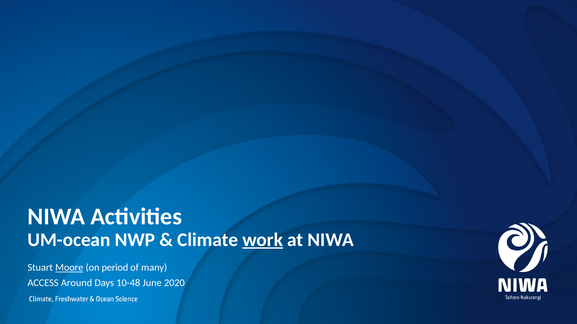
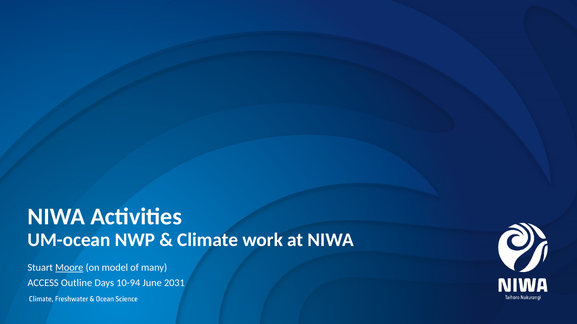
work underline: present -> none
period: period -> model
Around: Around -> Outline
10-48: 10-48 -> 10-94
2020: 2020 -> 2031
